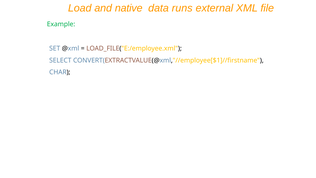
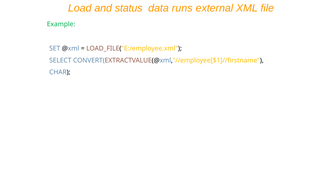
native: native -> status
